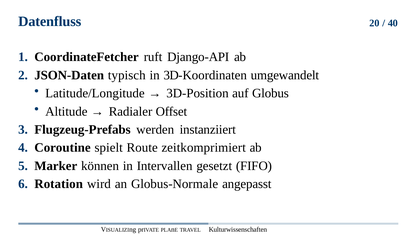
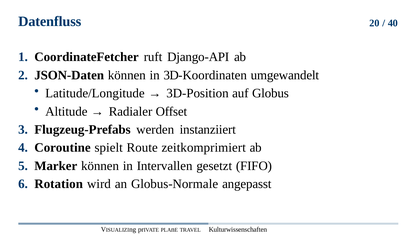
JSON-Daten typisch: typisch -> können
